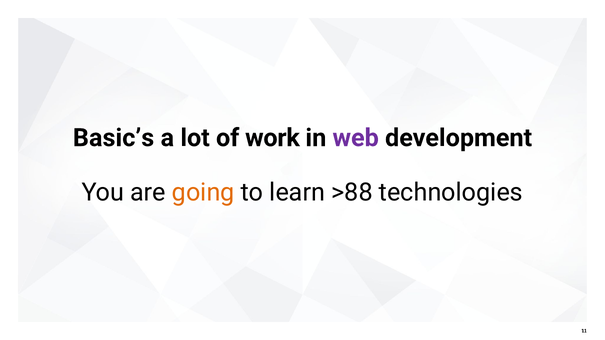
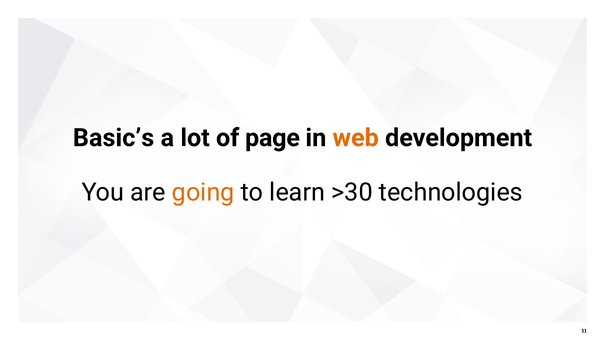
work: work -> page
web colour: purple -> orange
>88: >88 -> >30
